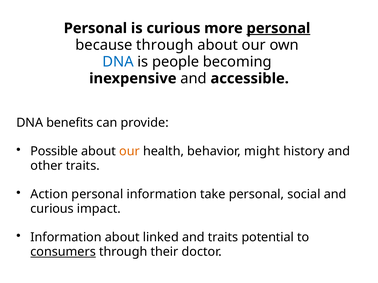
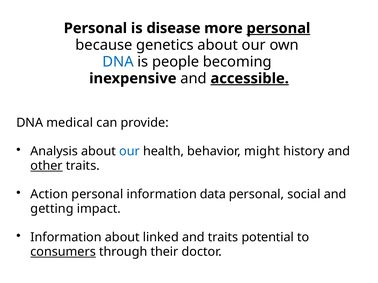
is curious: curious -> disease
because through: through -> genetics
accessible underline: none -> present
benefits: benefits -> medical
Possible: Possible -> Analysis
our at (129, 152) colour: orange -> blue
other underline: none -> present
take: take -> data
curious at (52, 209): curious -> getting
